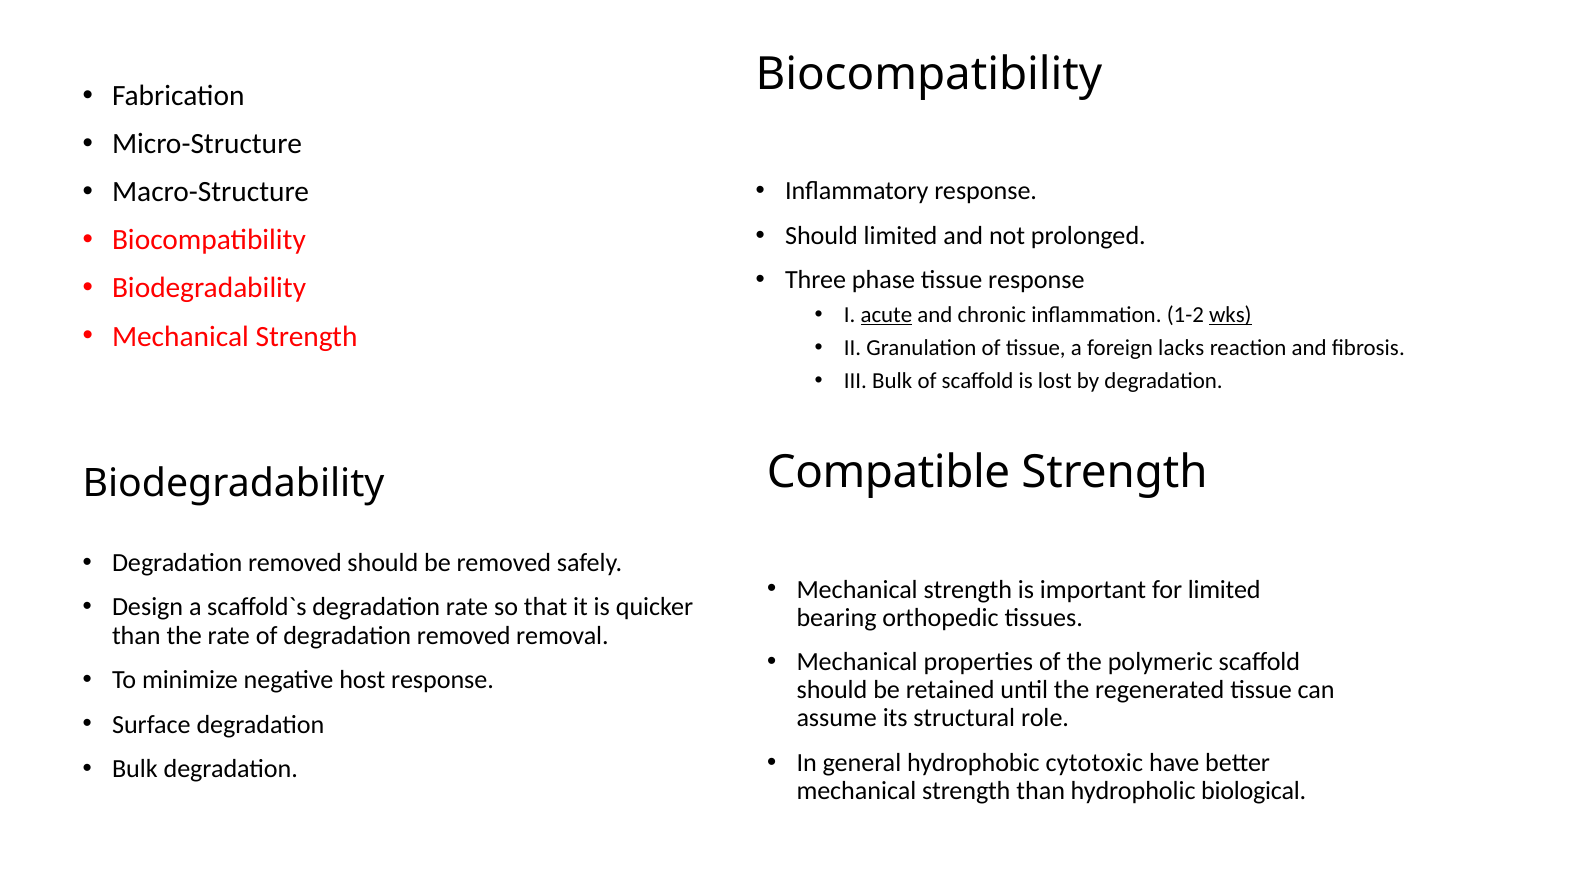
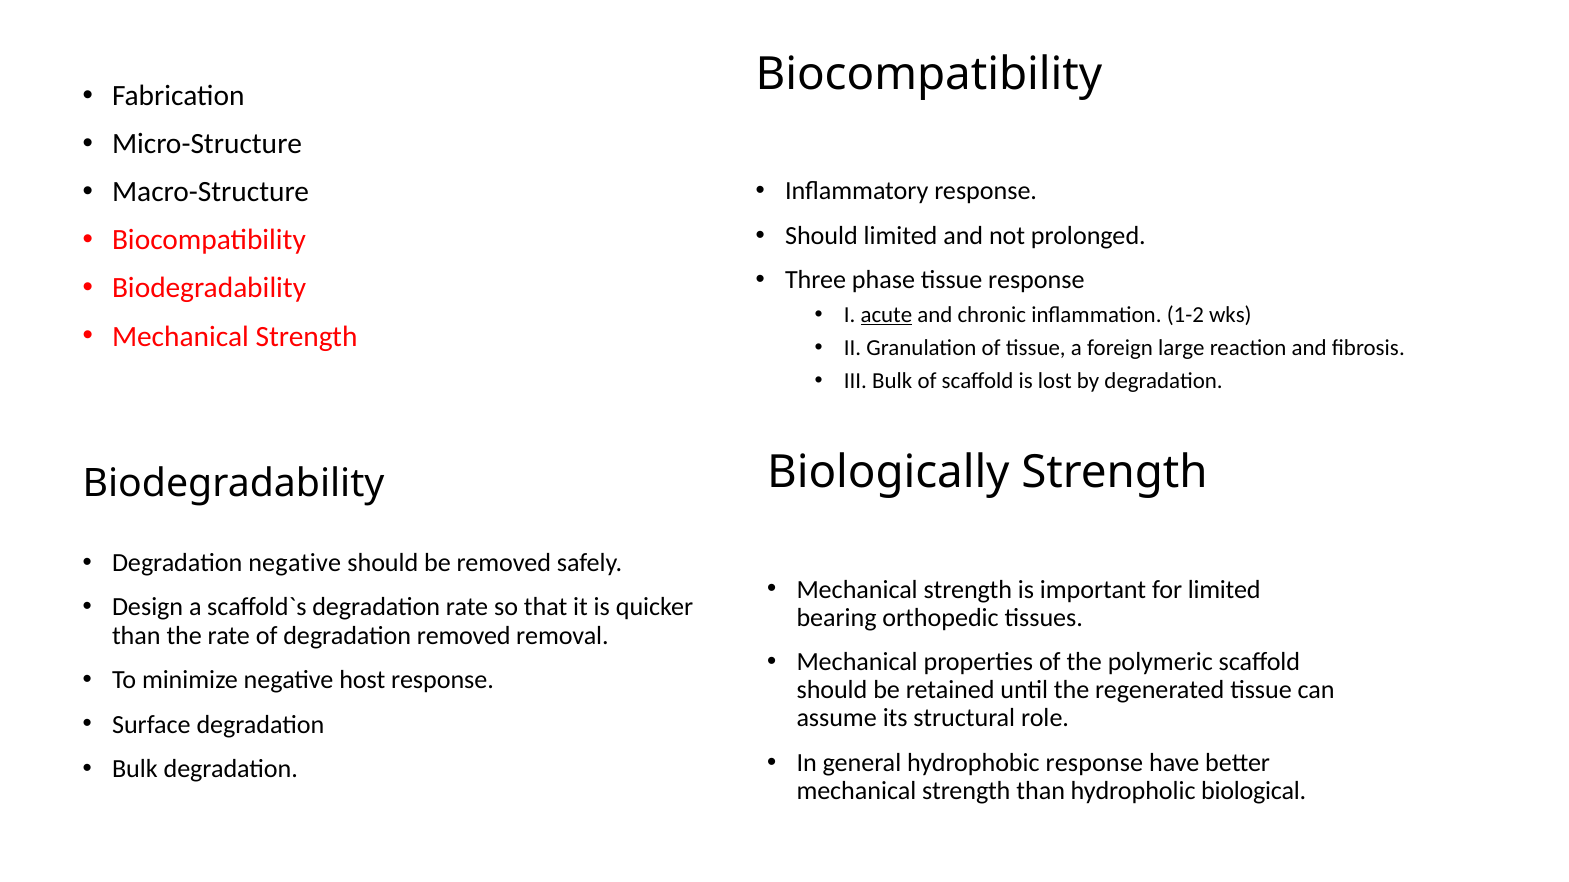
wks underline: present -> none
lacks: lacks -> large
Compatible: Compatible -> Biologically
removed at (295, 563): removed -> negative
hydrophobic cytotoxic: cytotoxic -> response
